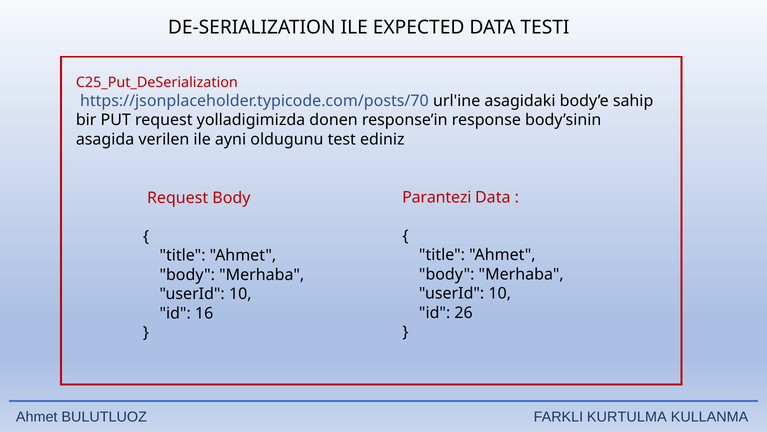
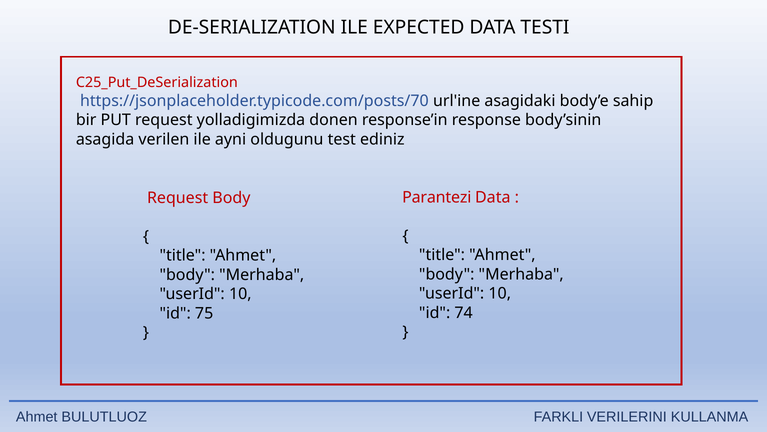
26: 26 -> 74
16: 16 -> 75
KURTULMA: KURTULMA -> VERILERINI
